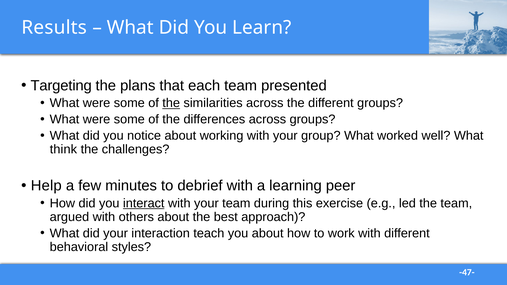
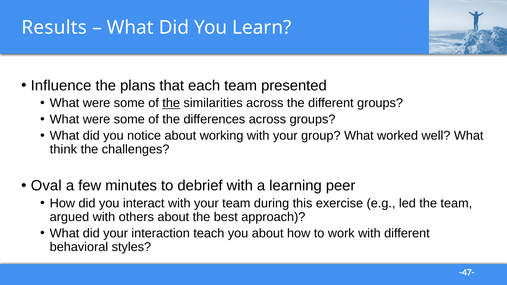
Targeting: Targeting -> Influence
Help: Help -> Oval
interact underline: present -> none
